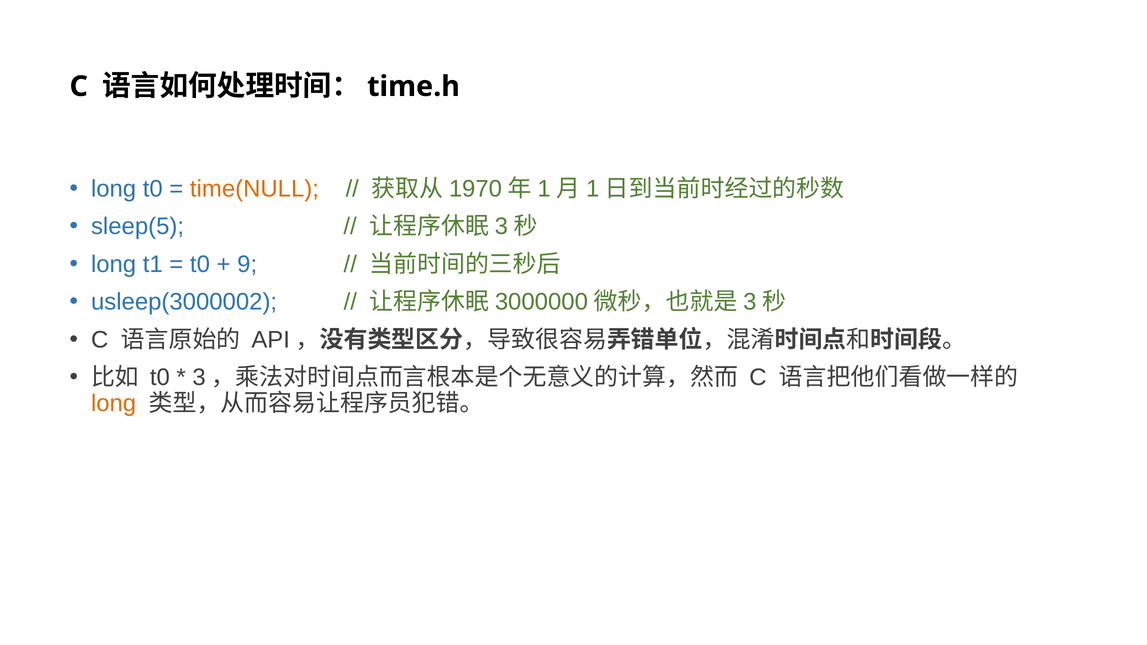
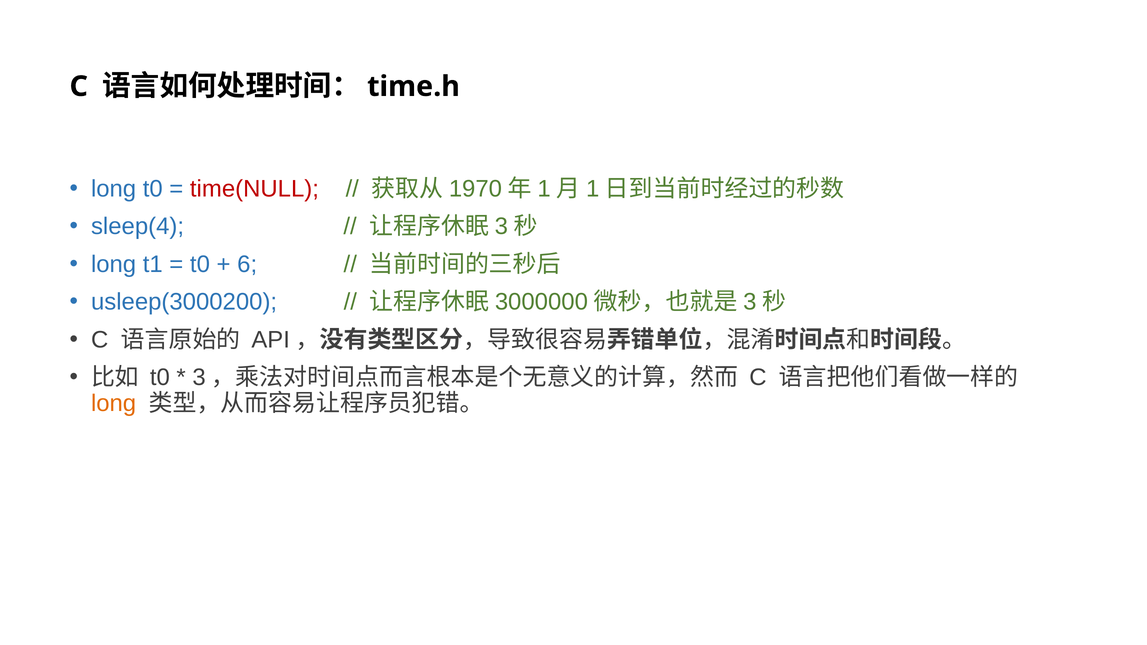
time(NULL colour: orange -> red
sleep(5: sleep(5 -> sleep(4
9: 9 -> 6
usleep(3000002: usleep(3000002 -> usleep(3000200
